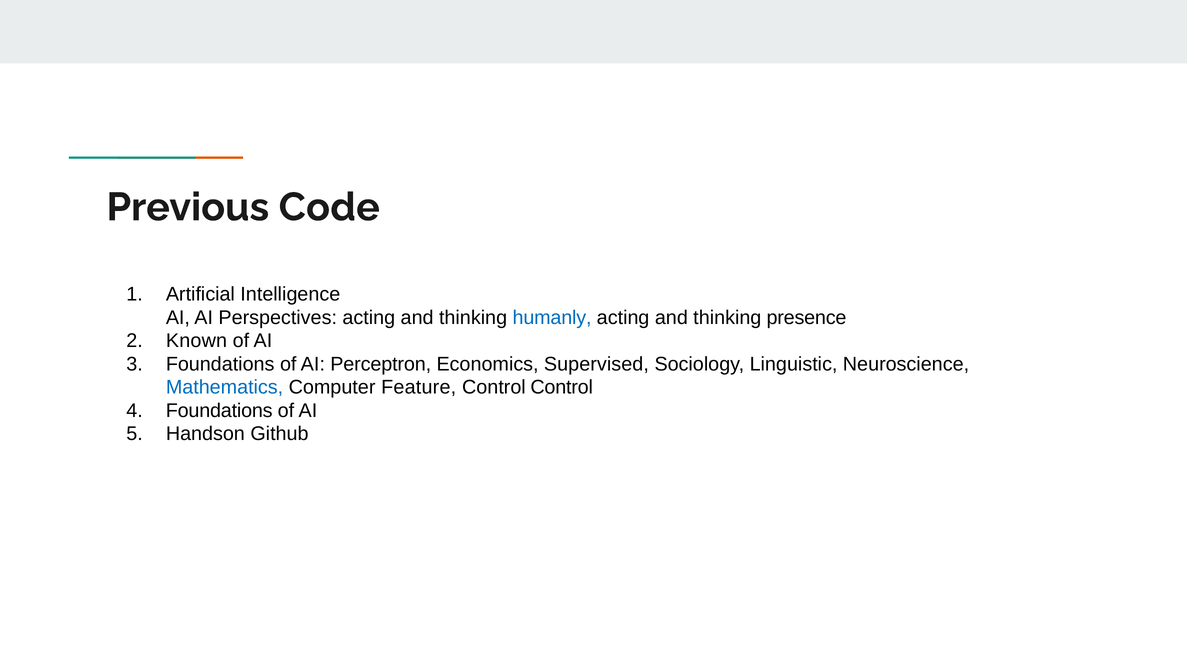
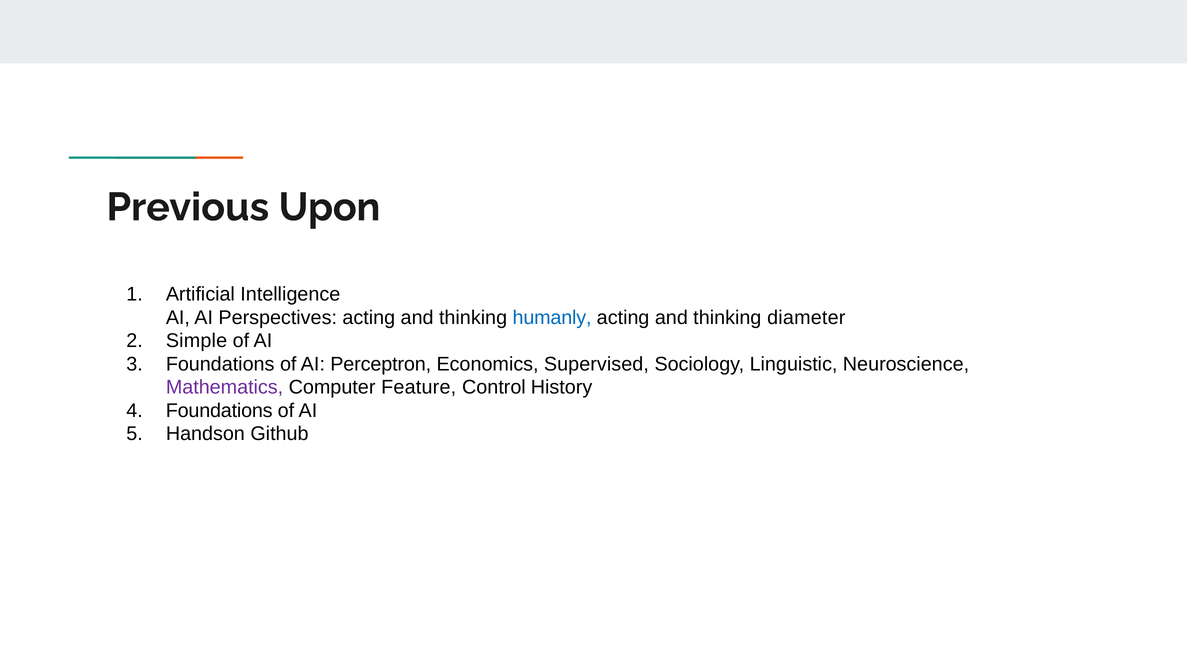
Code: Code -> Upon
presence: presence -> diameter
Known: Known -> Simple
Mathematics colour: blue -> purple
Control Control: Control -> History
